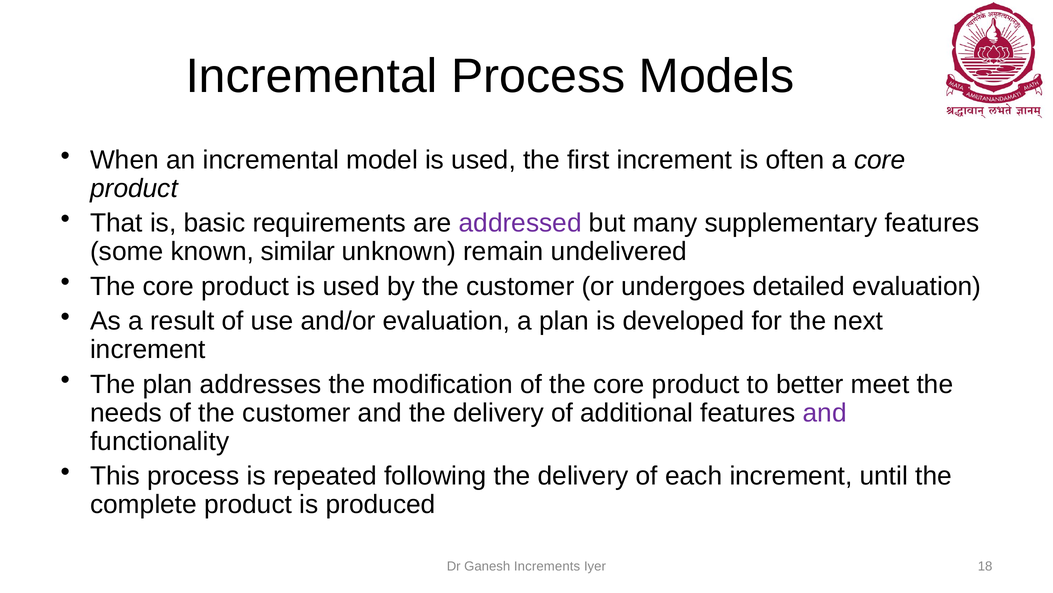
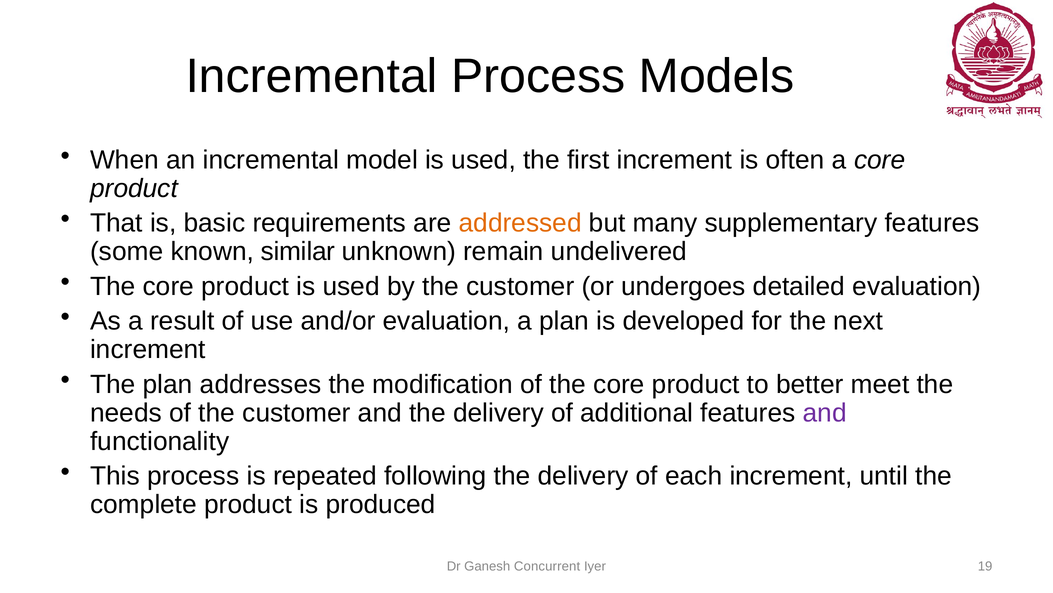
addressed colour: purple -> orange
Increments: Increments -> Concurrent
18: 18 -> 19
